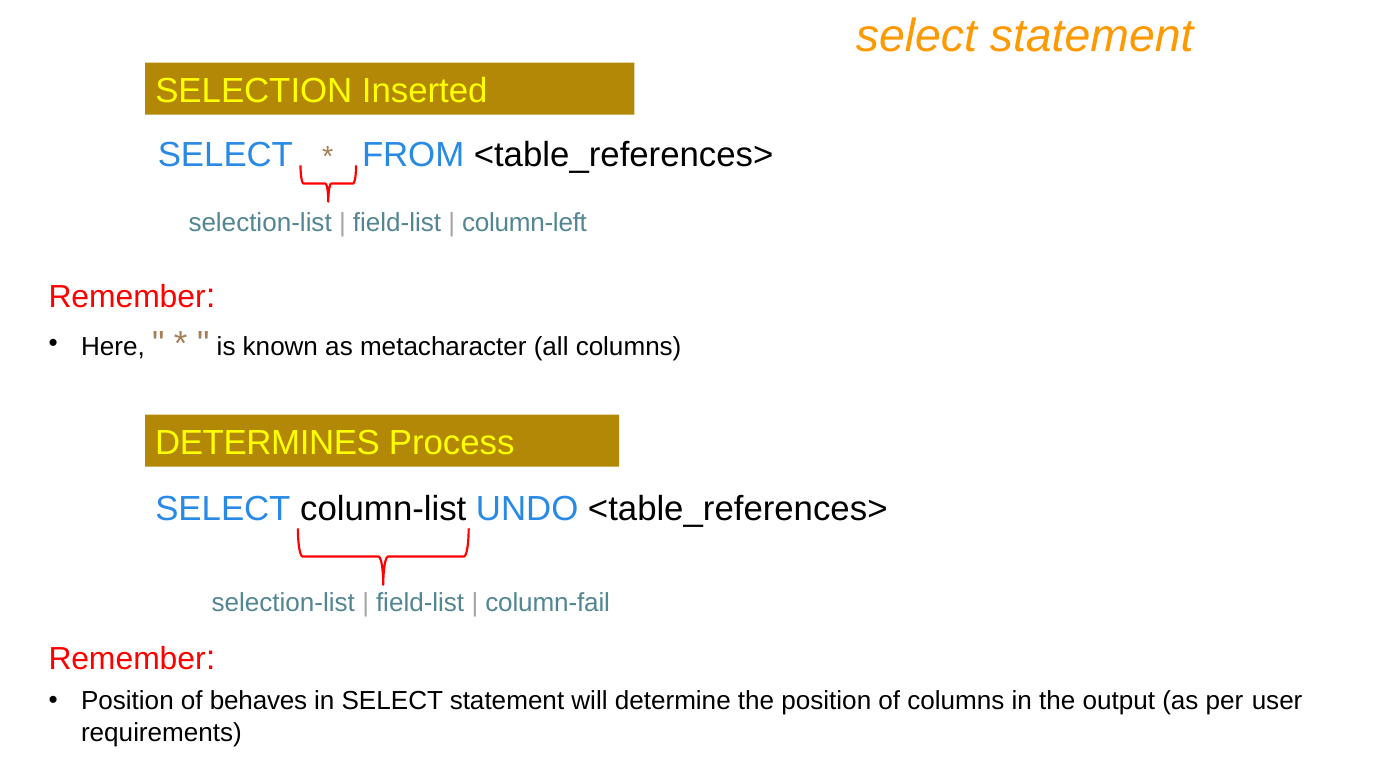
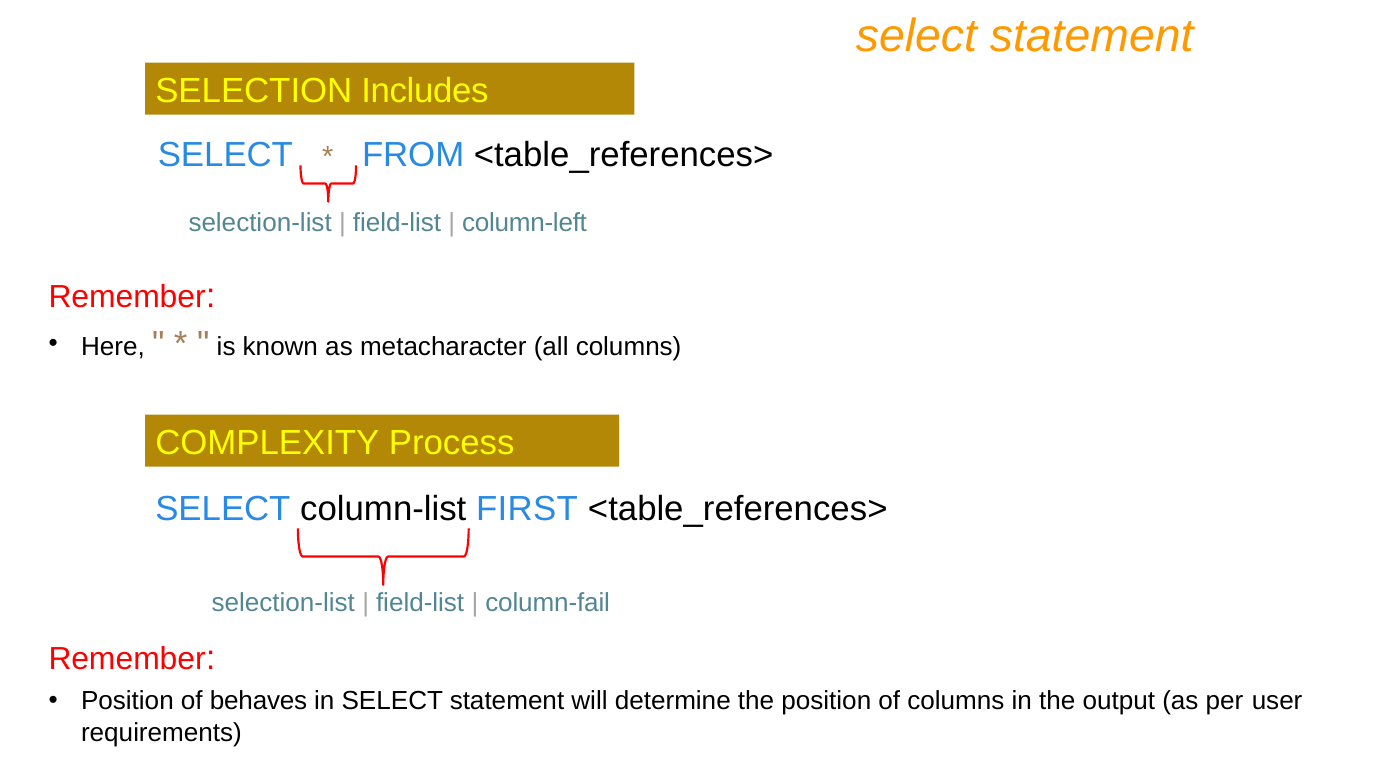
Inserted: Inserted -> Includes
DETERMINES: DETERMINES -> COMPLEXITY
UNDO: UNDO -> FIRST
